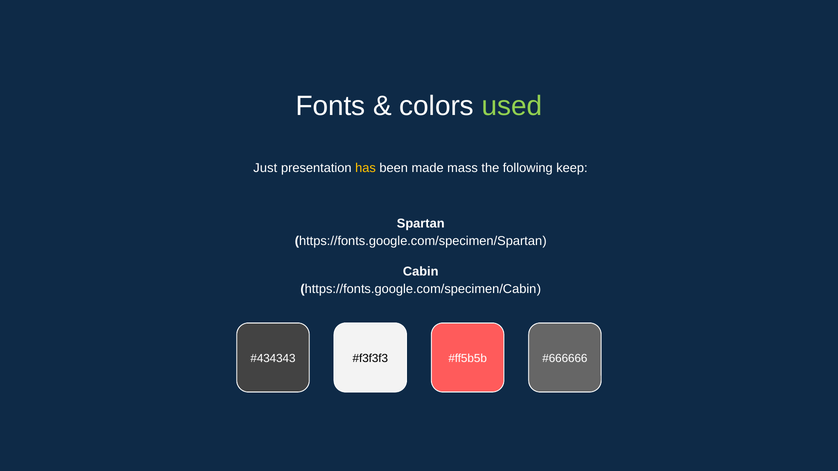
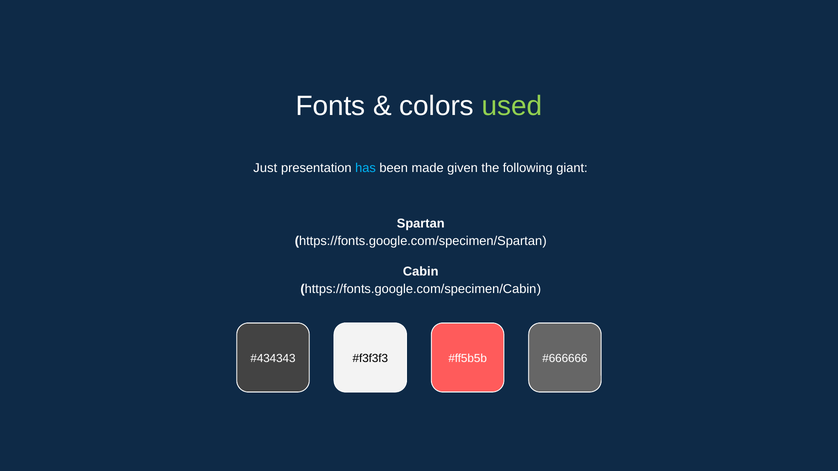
has colour: yellow -> light blue
mass: mass -> given
keep: keep -> giant
